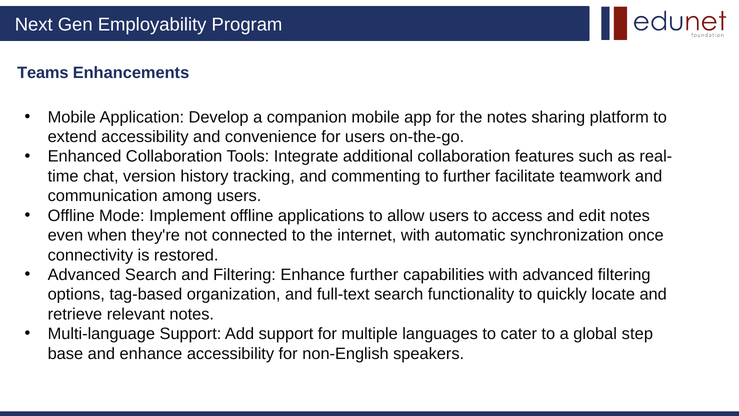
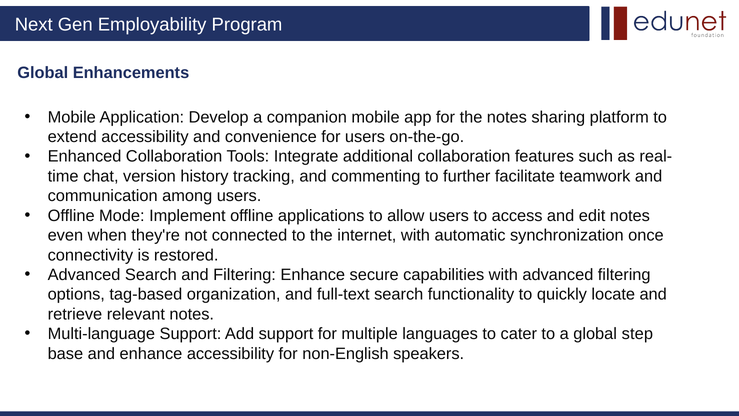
Teams at (43, 73): Teams -> Global
Enhance further: further -> secure
